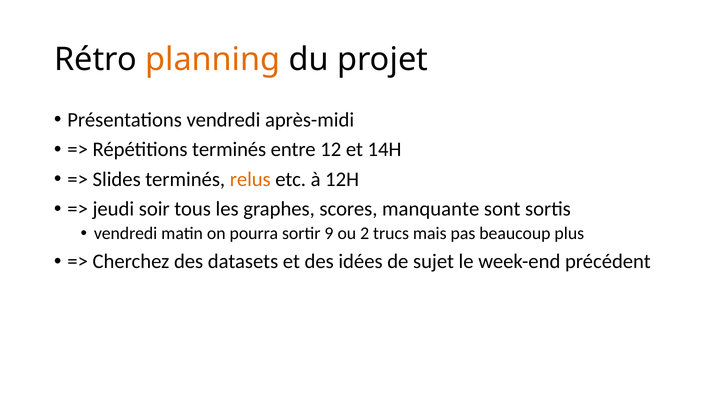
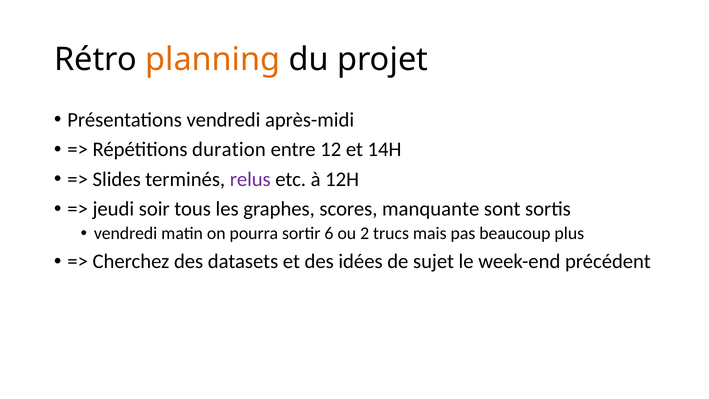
Répétitions terminés: terminés -> duration
relus colour: orange -> purple
9: 9 -> 6
